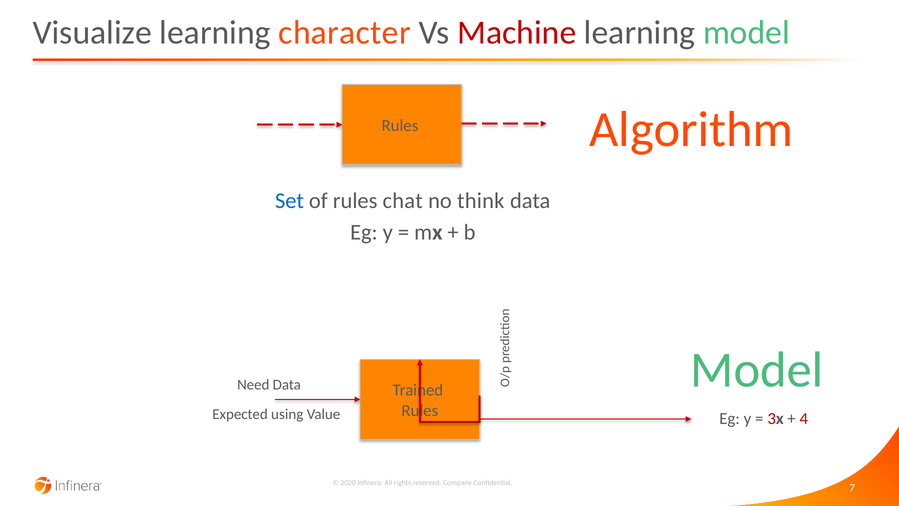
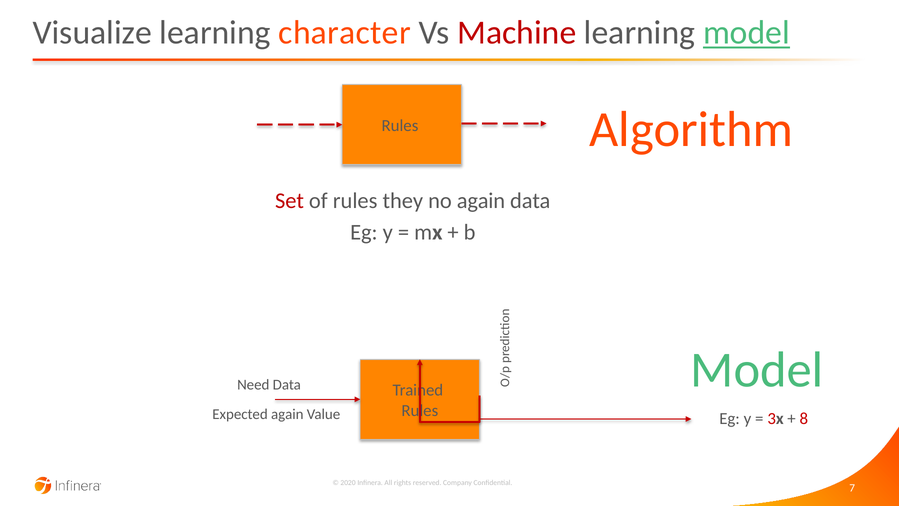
model at (746, 33) underline: none -> present
Set colour: blue -> red
chat: chat -> they
no think: think -> again
Expected using: using -> again
4: 4 -> 8
